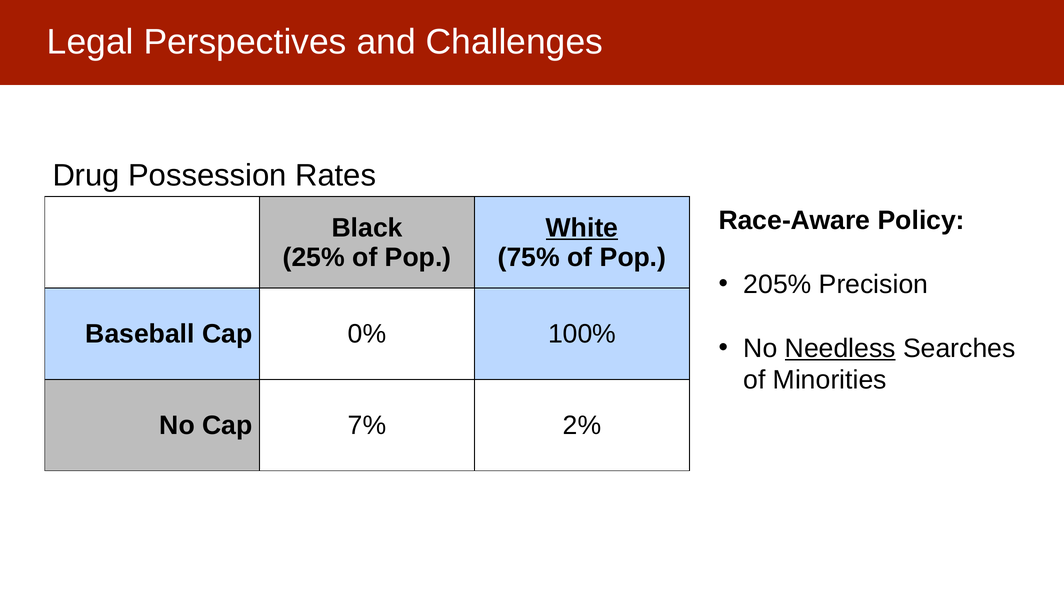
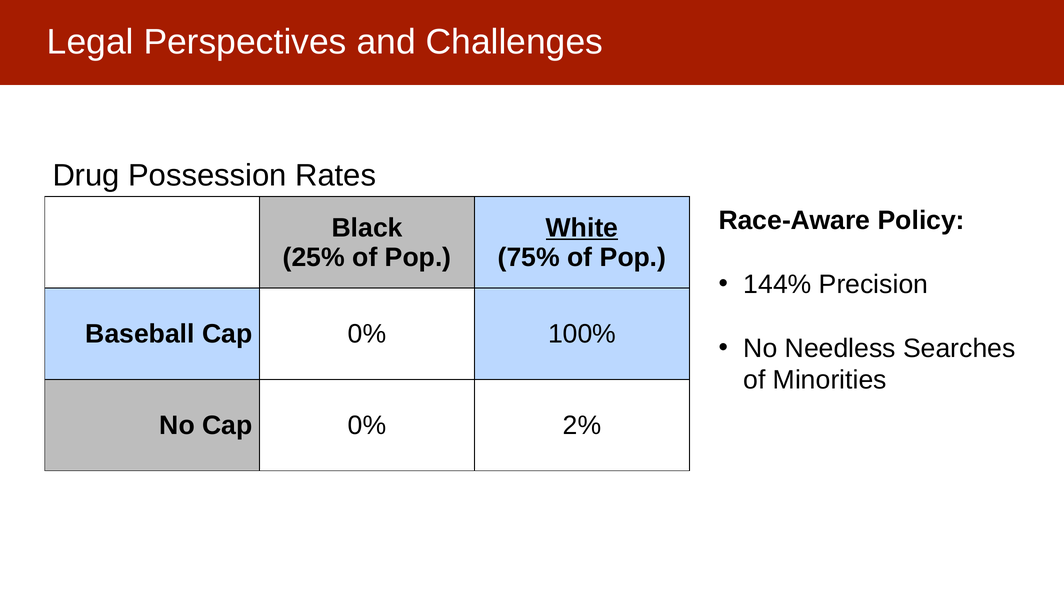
205%: 205% -> 144%
Needless underline: present -> none
No Cap 7%: 7% -> 0%
